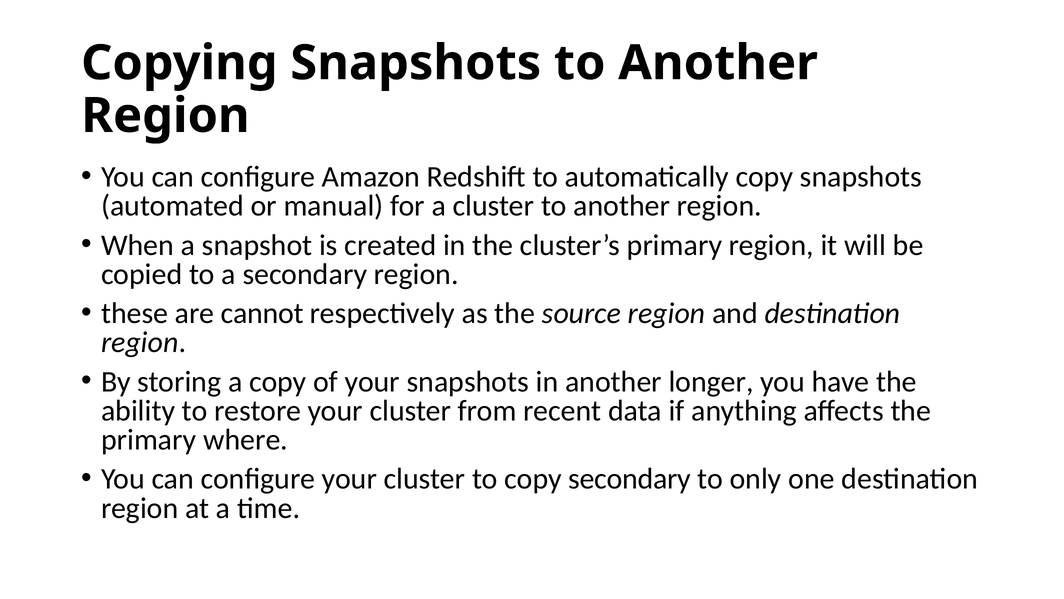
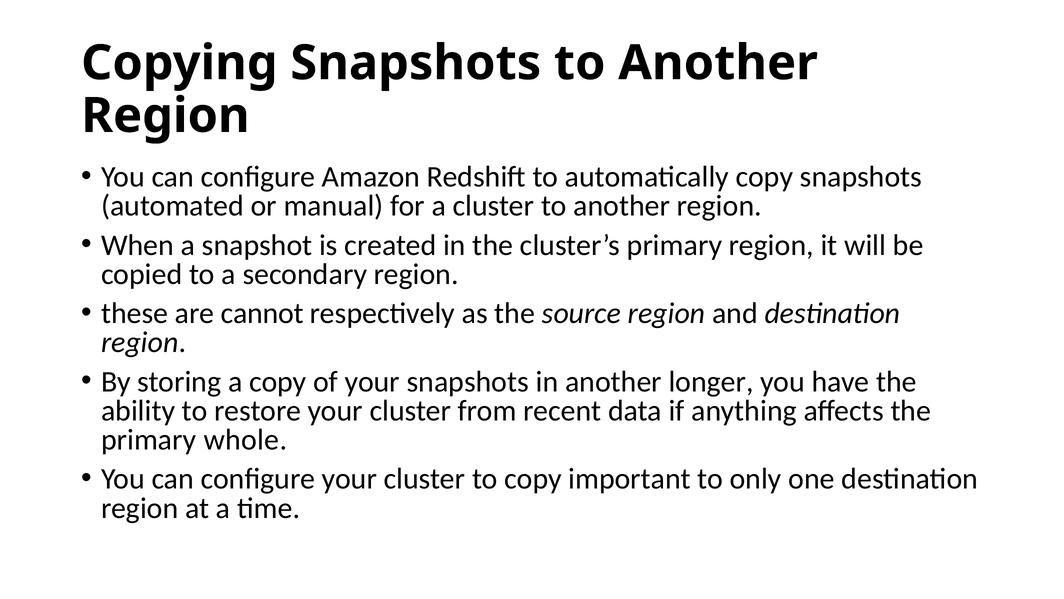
where: where -> whole
copy secondary: secondary -> important
